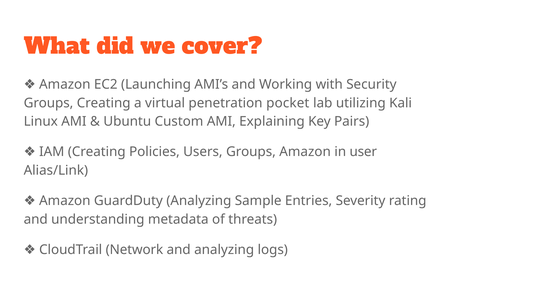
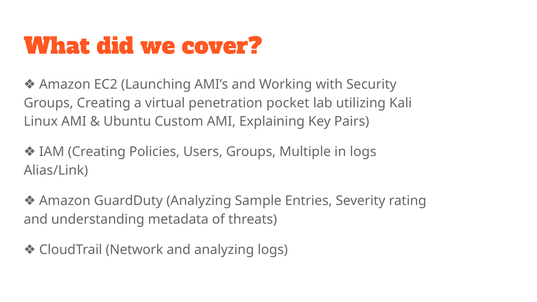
Groups Amazon: Amazon -> Multiple
in user: user -> logs
